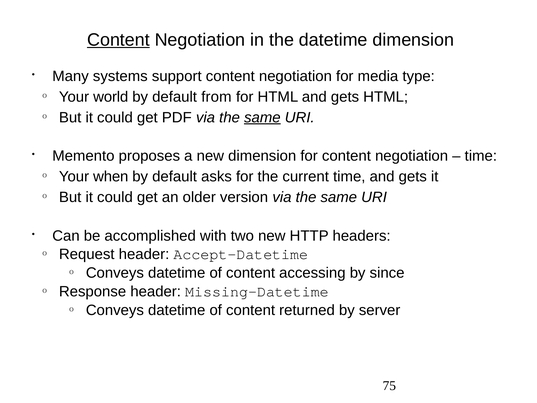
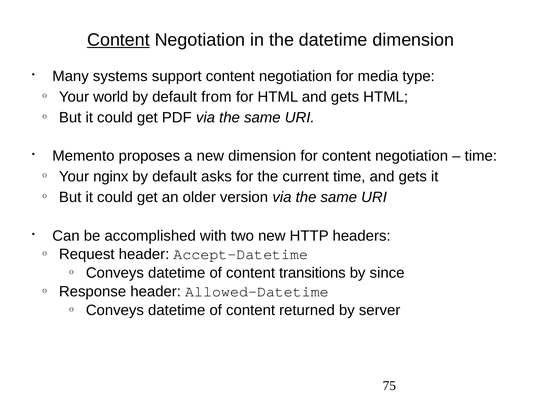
same at (262, 117) underline: present -> none
when: when -> nginx
accessing: accessing -> transitions
Missing-Datetime: Missing-Datetime -> Allowed-Datetime
